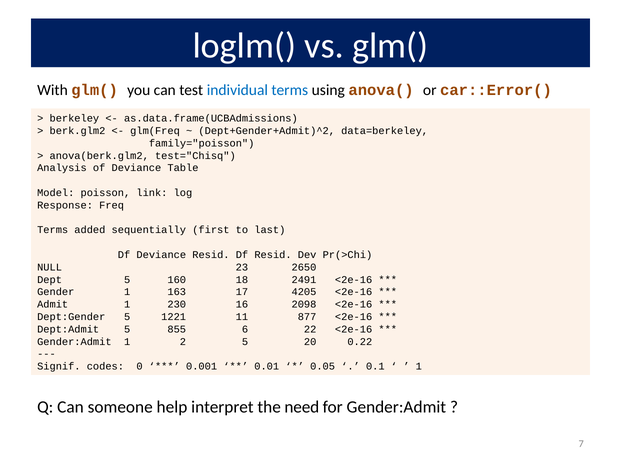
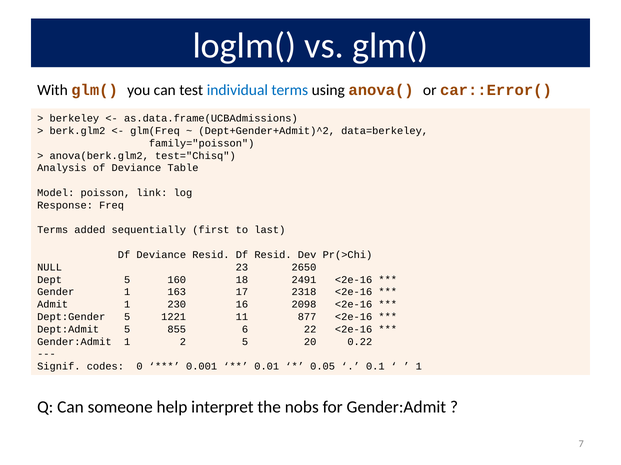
4205: 4205 -> 2318
need: need -> nobs
